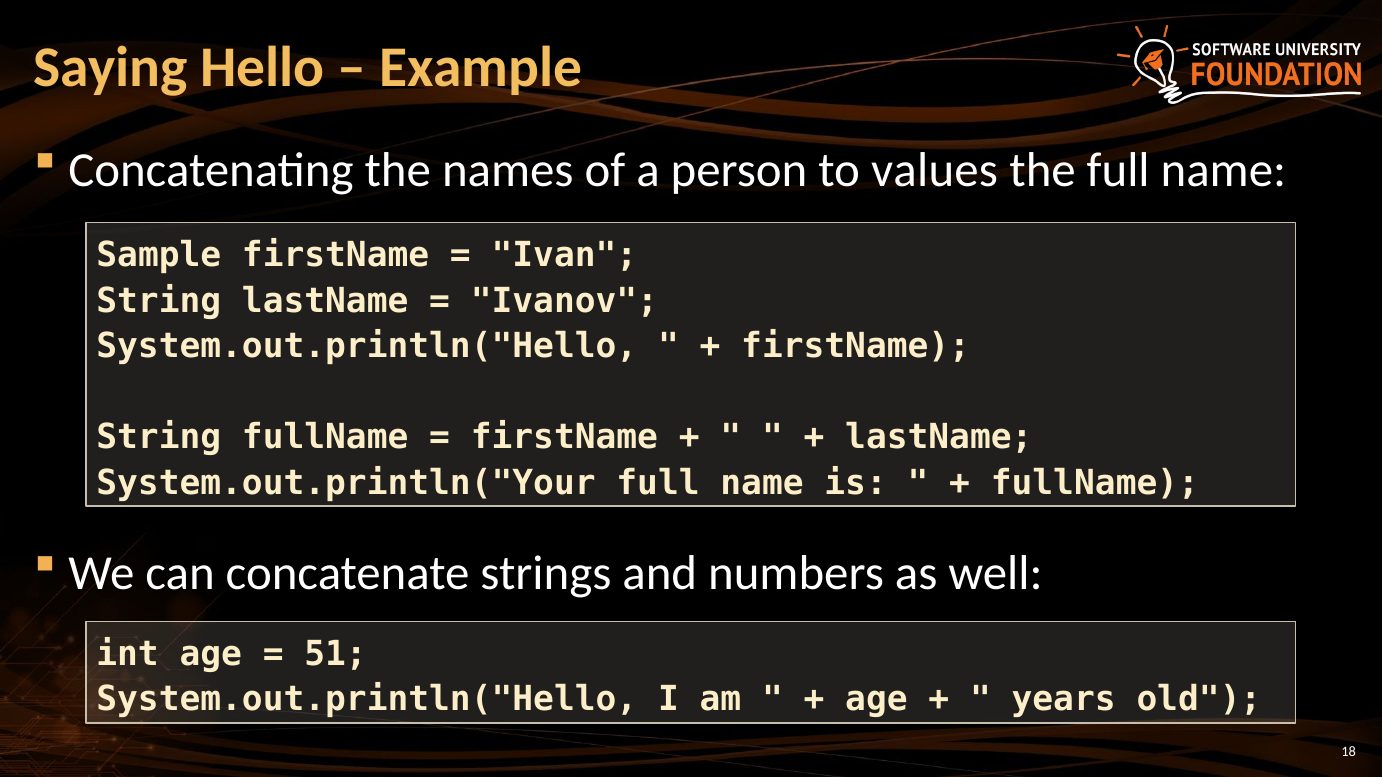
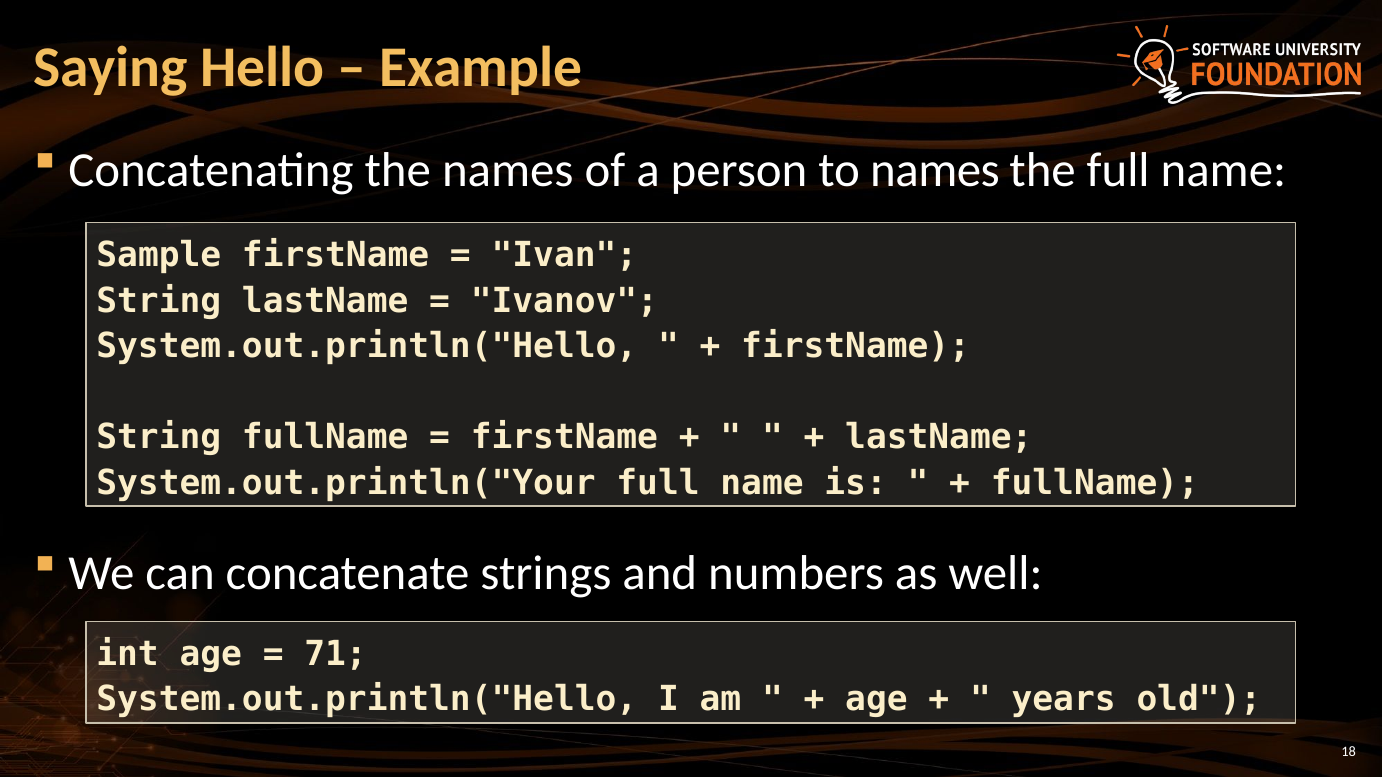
to values: values -> names
51: 51 -> 71
